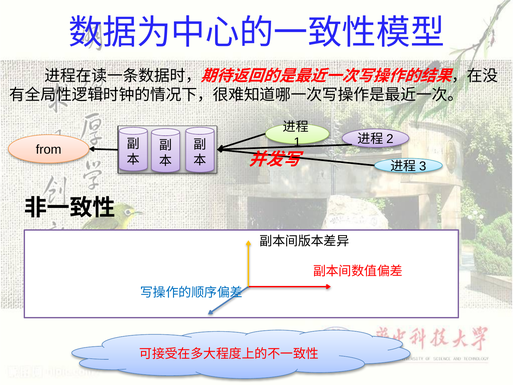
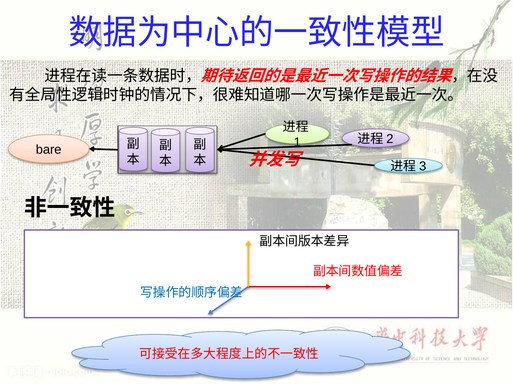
from: from -> bare
